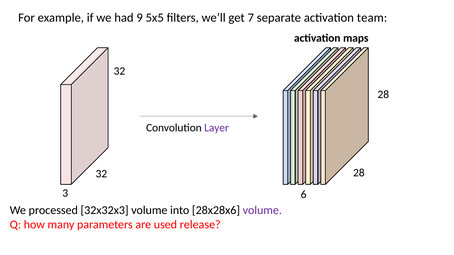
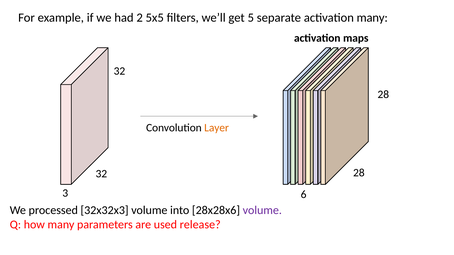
9: 9 -> 2
7: 7 -> 5
activation team: team -> many
Layer colour: purple -> orange
